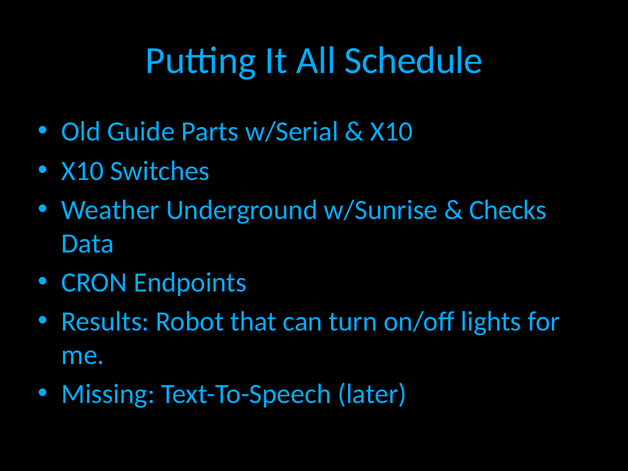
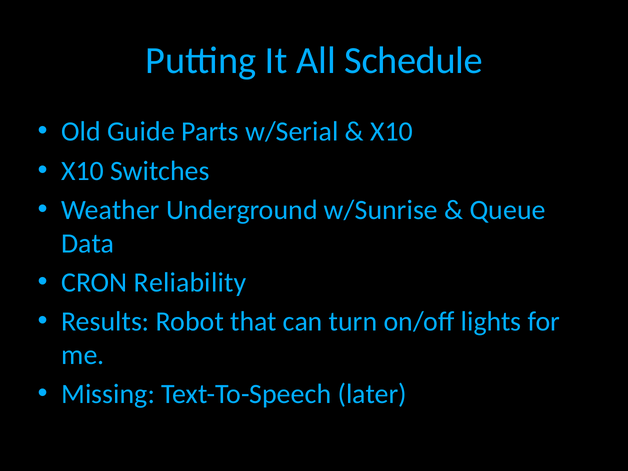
Checks: Checks -> Queue
Endpoints: Endpoints -> Reliability
